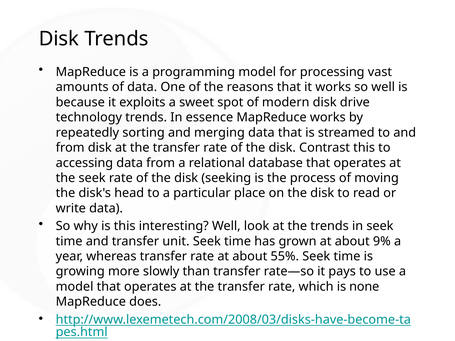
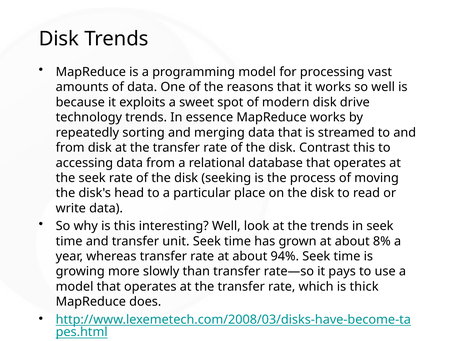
9%: 9% -> 8%
55%: 55% -> 94%
none: none -> thick
